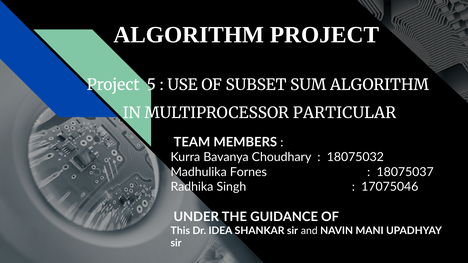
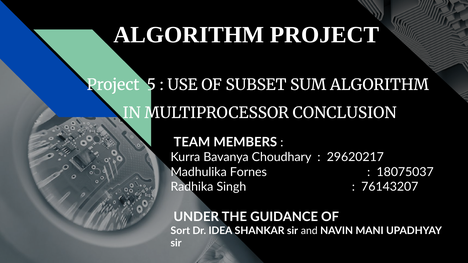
PARTICULAR: PARTICULAR -> CONCLUSION
18075032: 18075032 -> 29620217
17075046: 17075046 -> 76143207
This: This -> Sort
